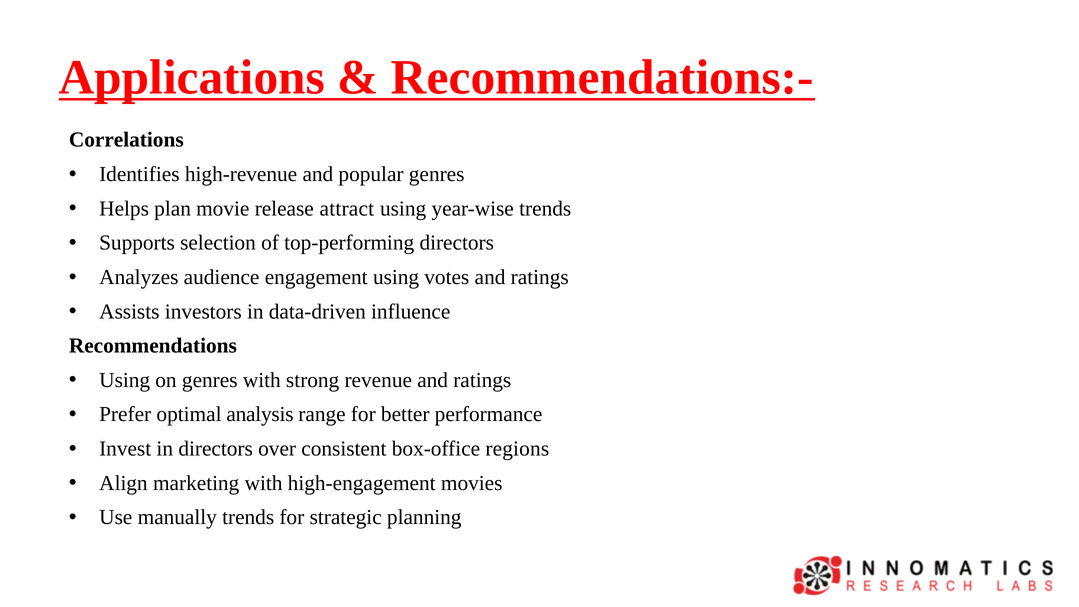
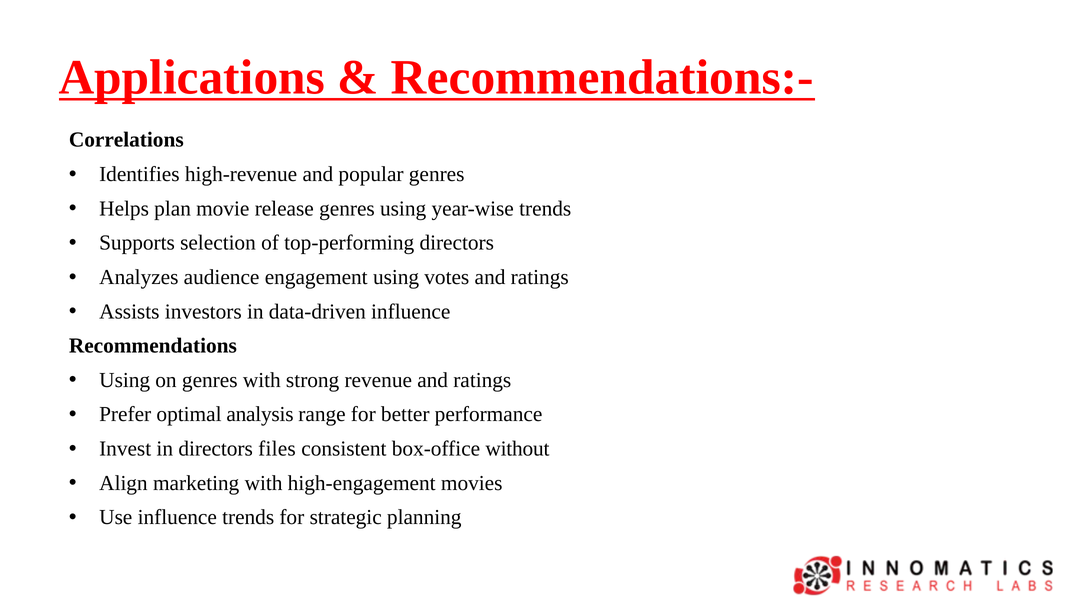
release attract: attract -> genres
over: over -> files
regions: regions -> without
Use manually: manually -> influence
